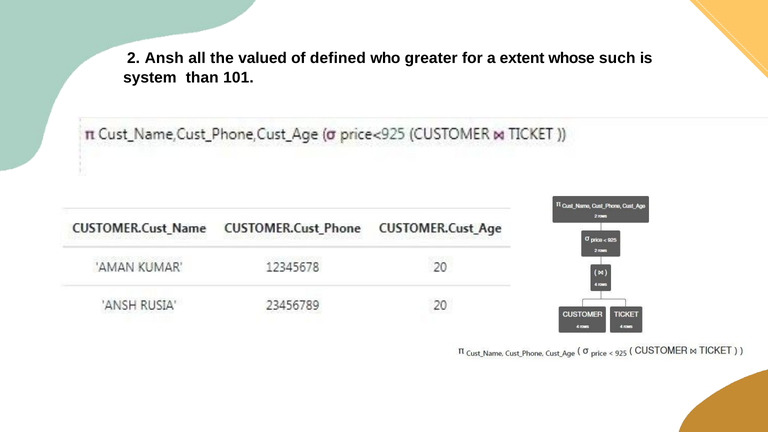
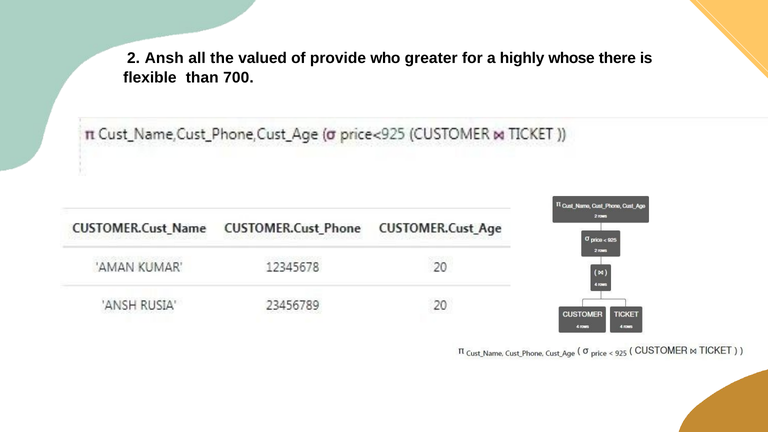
defined: defined -> provide
extent: extent -> highly
such: such -> there
system: system -> flexible
101: 101 -> 700
